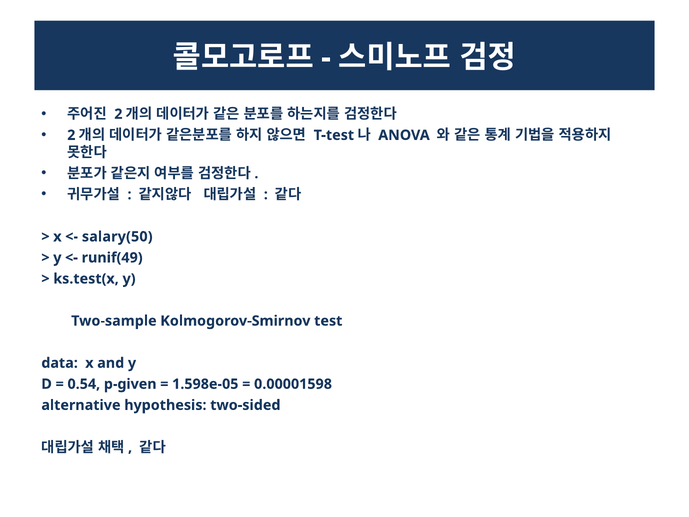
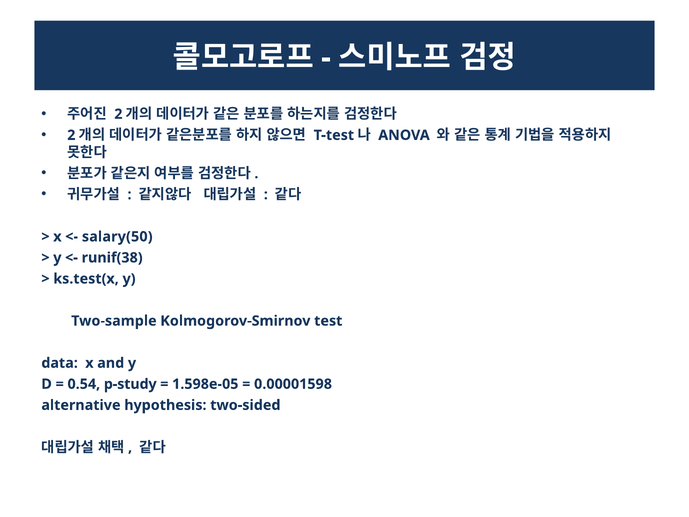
runif(49: runif(49 -> runif(38
p-given: p-given -> p-study
